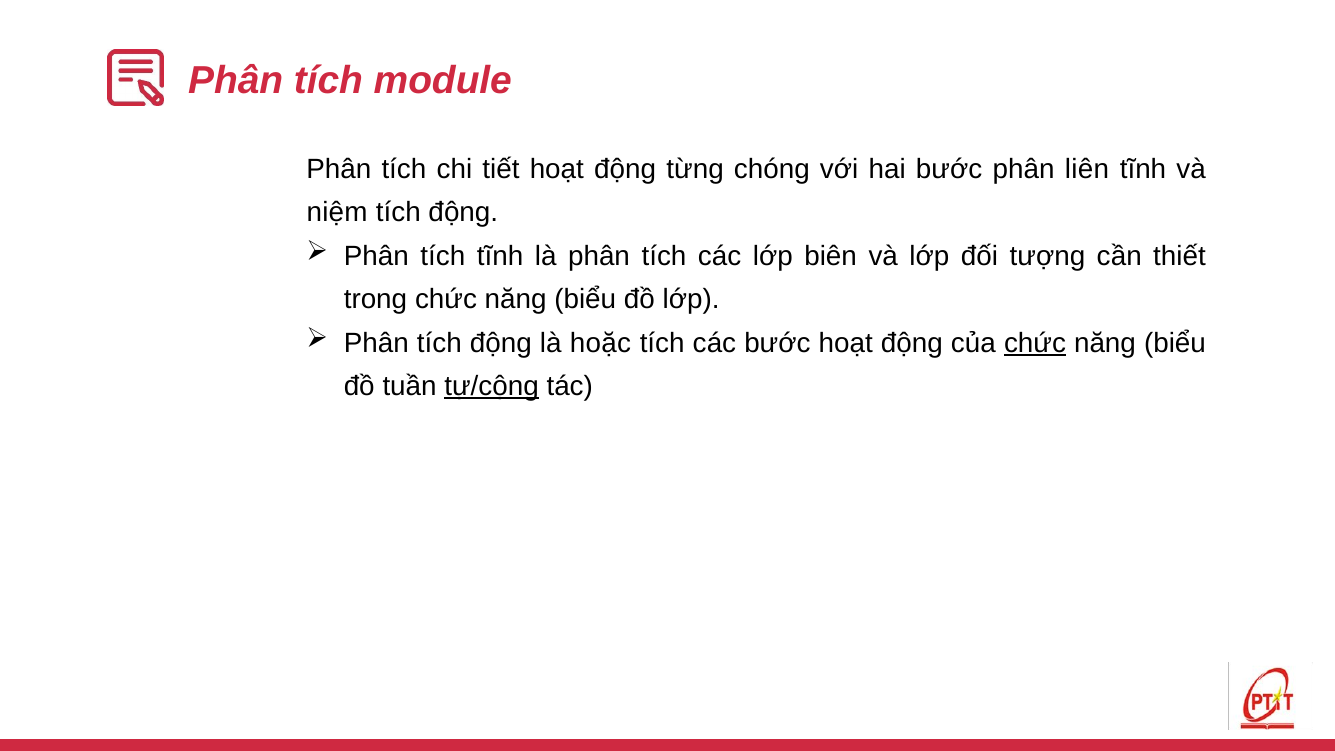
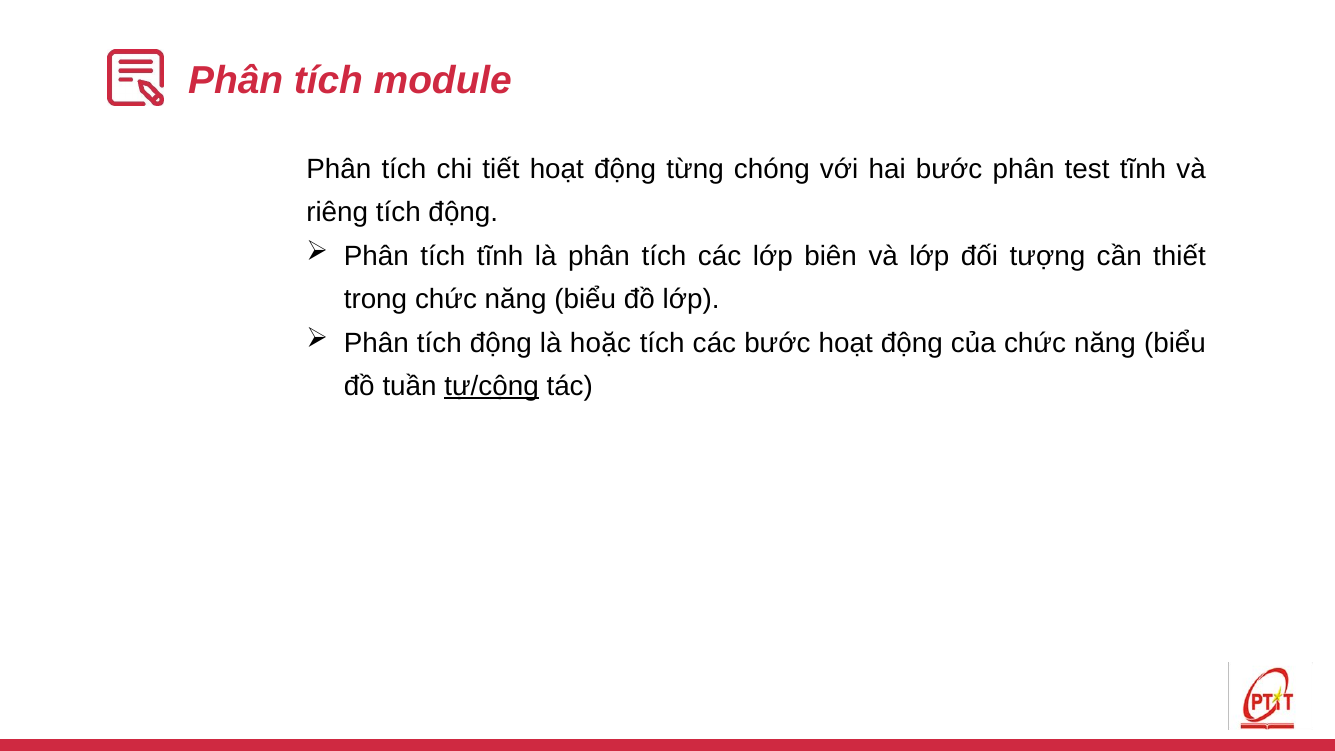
liên: liên -> test
niệm: niệm -> riêng
chức at (1035, 343) underline: present -> none
